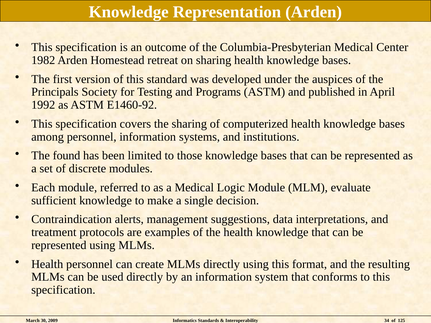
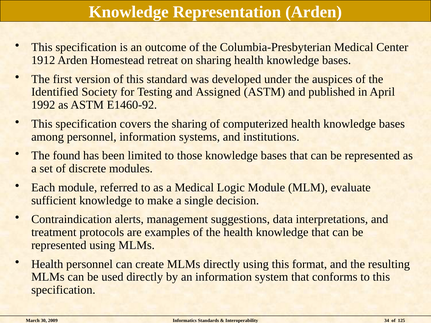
1982: 1982 -> 1912
Principals: Principals -> Identified
Programs: Programs -> Assigned
